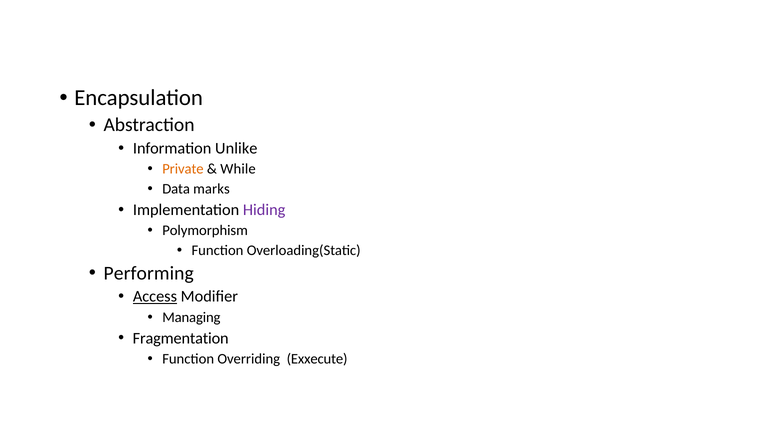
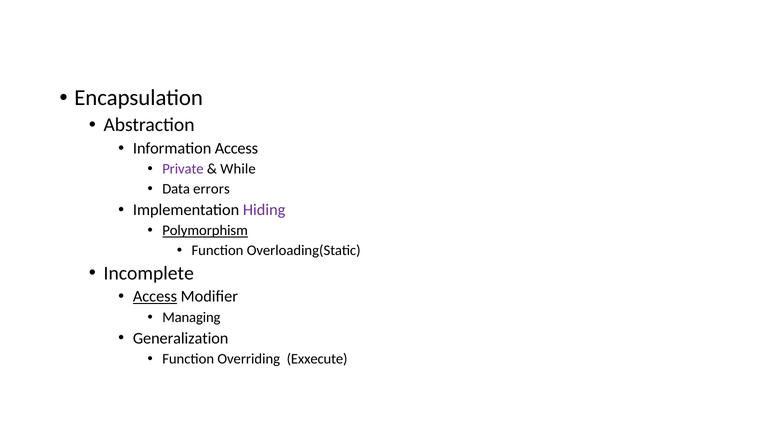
Information Unlike: Unlike -> Access
Private colour: orange -> purple
marks: marks -> errors
Polymorphism underline: none -> present
Performing: Performing -> Incomplete
Fragmentation: Fragmentation -> Generalization
